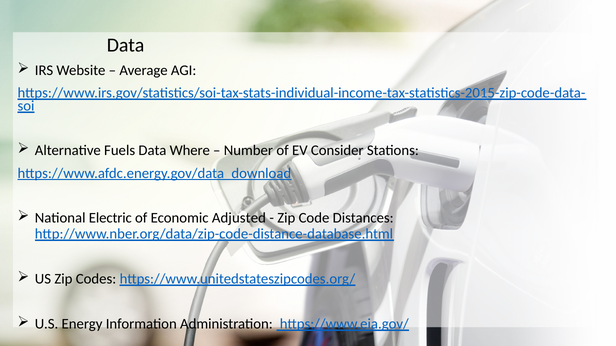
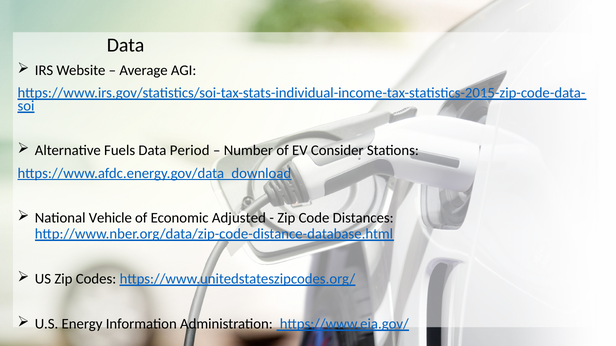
Where: Where -> Period
Electric: Electric -> Vehicle
